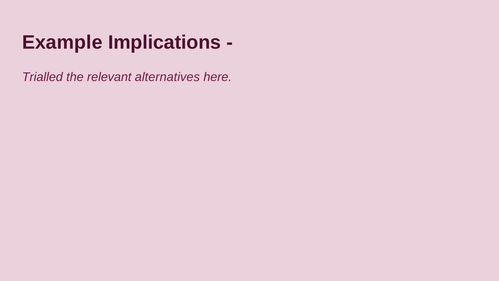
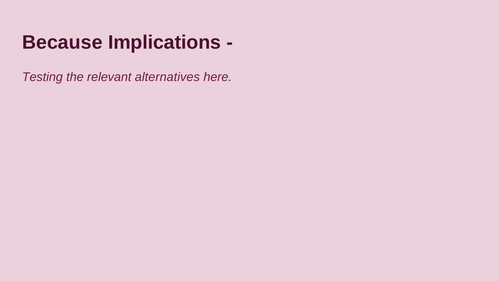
Example: Example -> Because
Trialled: Trialled -> Testing
